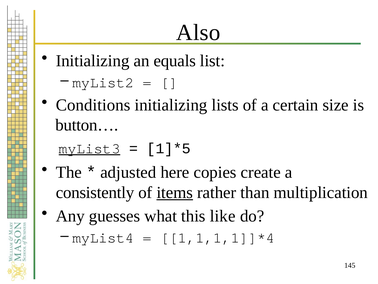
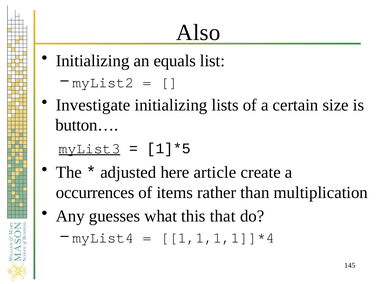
Conditions: Conditions -> Investigate
copies: copies -> article
consistently: consistently -> occurrences
items underline: present -> none
like: like -> that
